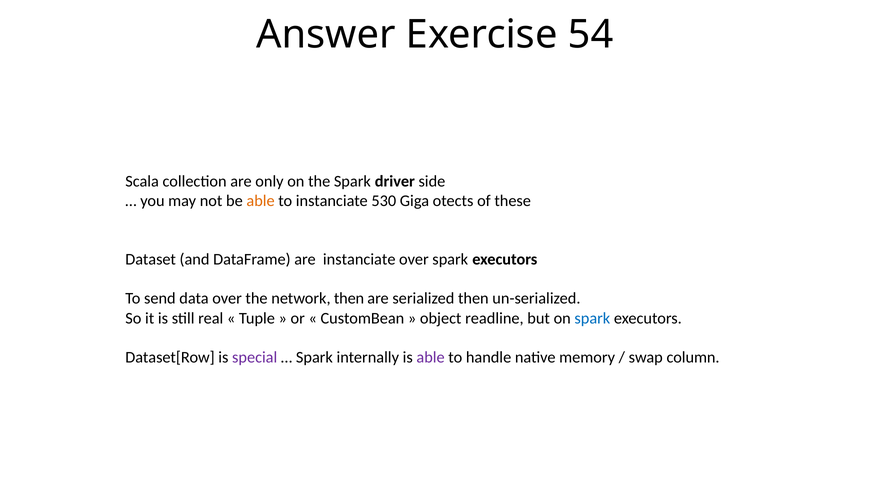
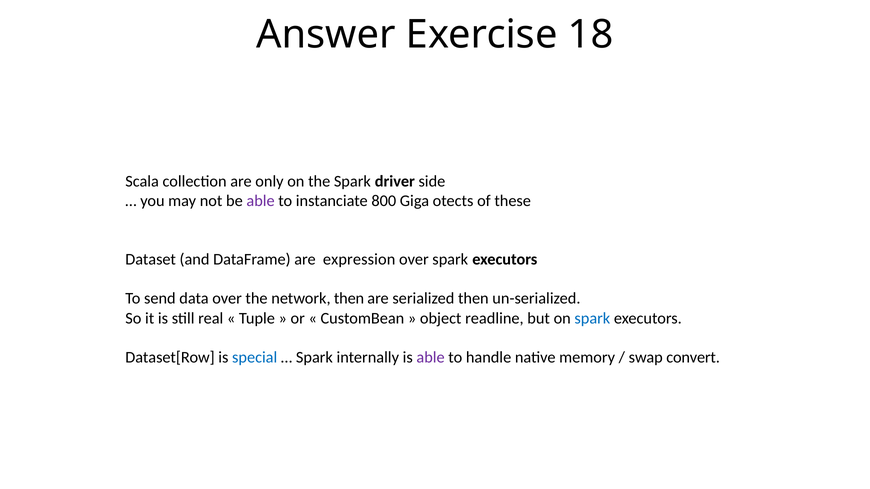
54: 54 -> 18
able at (261, 201) colour: orange -> purple
530: 530 -> 800
are instanciate: instanciate -> expression
special colour: purple -> blue
column: column -> convert
